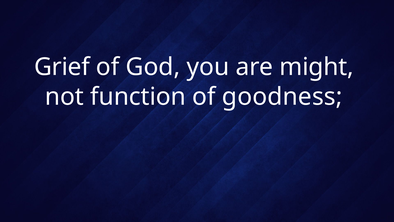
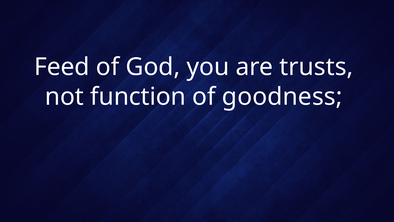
Grief: Grief -> Feed
might: might -> trusts
